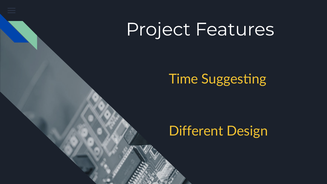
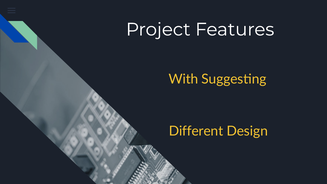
Time: Time -> With
